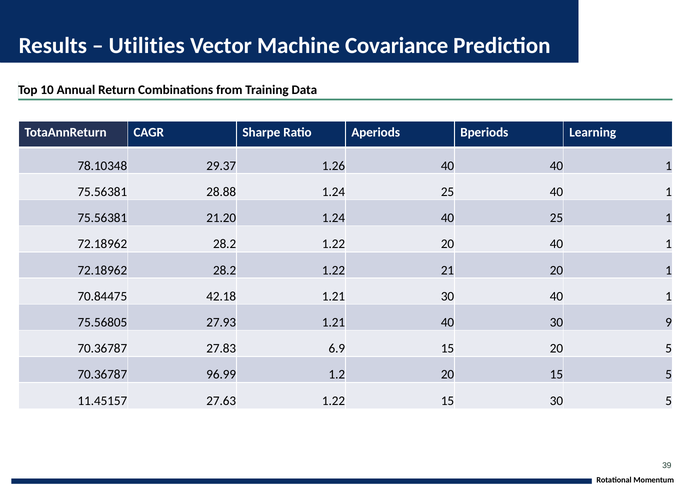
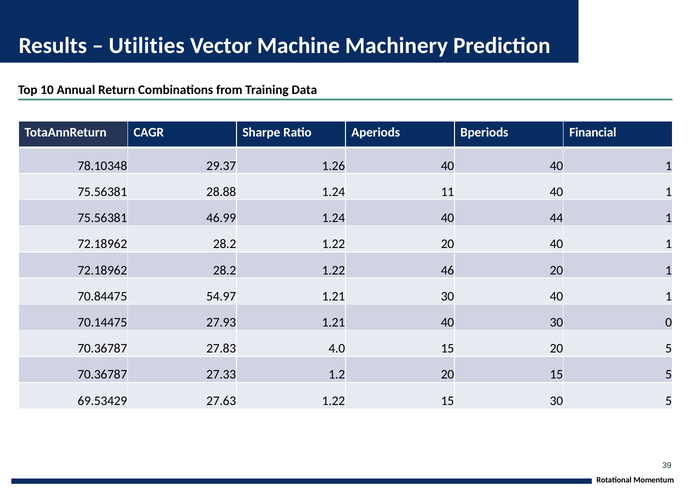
Covariance: Covariance -> Machinery
Learning: Learning -> Financial
1.24 25: 25 -> 11
21.20: 21.20 -> 46.99
40 25: 25 -> 44
21: 21 -> 46
42.18: 42.18 -> 54.97
75.56805: 75.56805 -> 70.14475
9: 9 -> 0
6.9: 6.9 -> 4.0
96.99: 96.99 -> 27.33
11.45157: 11.45157 -> 69.53429
